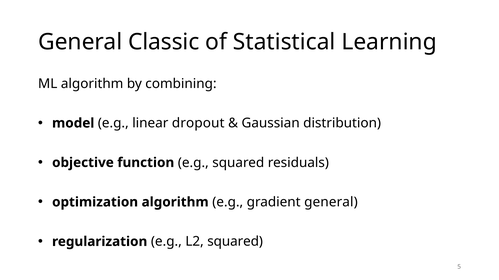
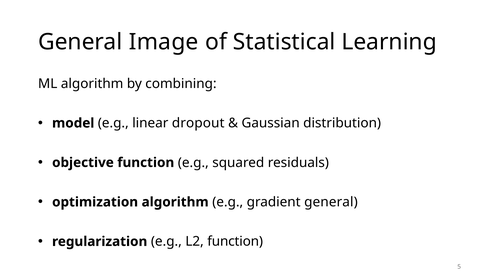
Classic: Classic -> Image
L2 squared: squared -> function
